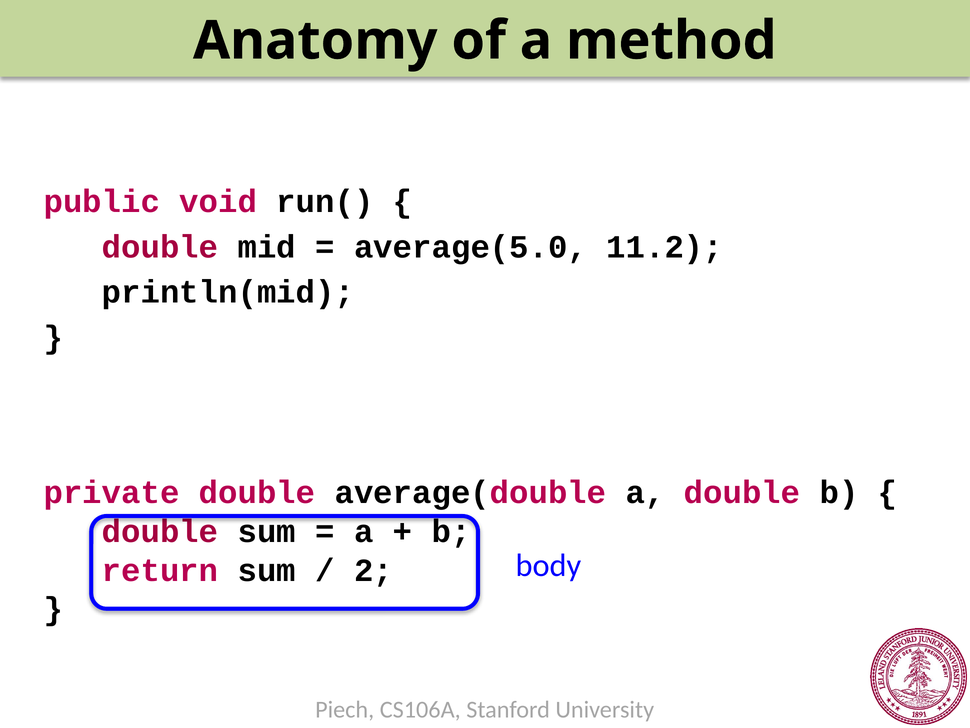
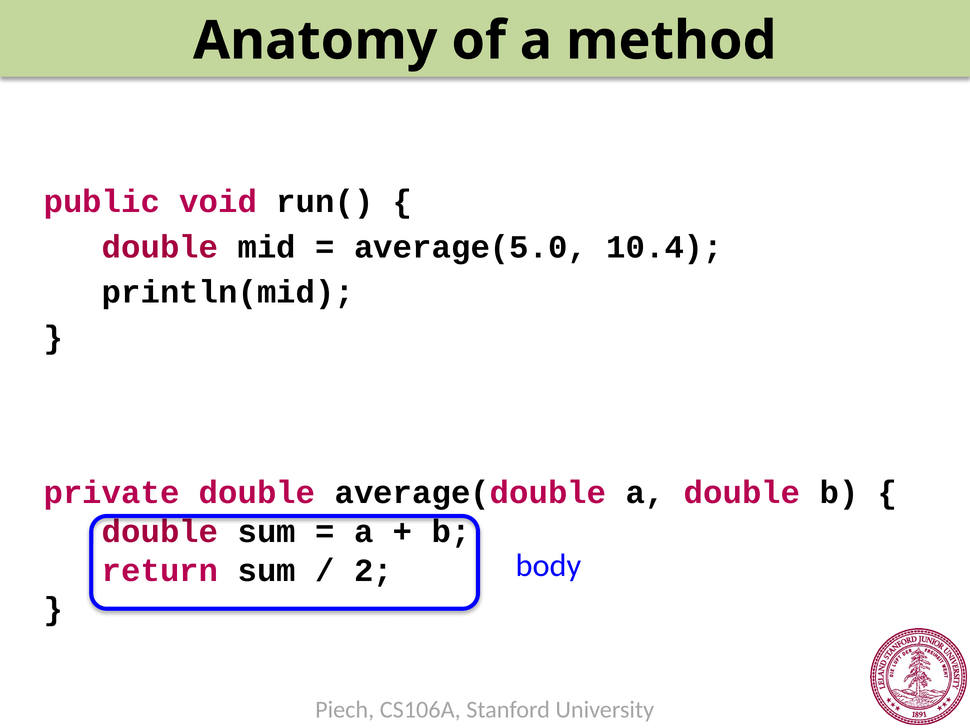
11.2: 11.2 -> 10.4
